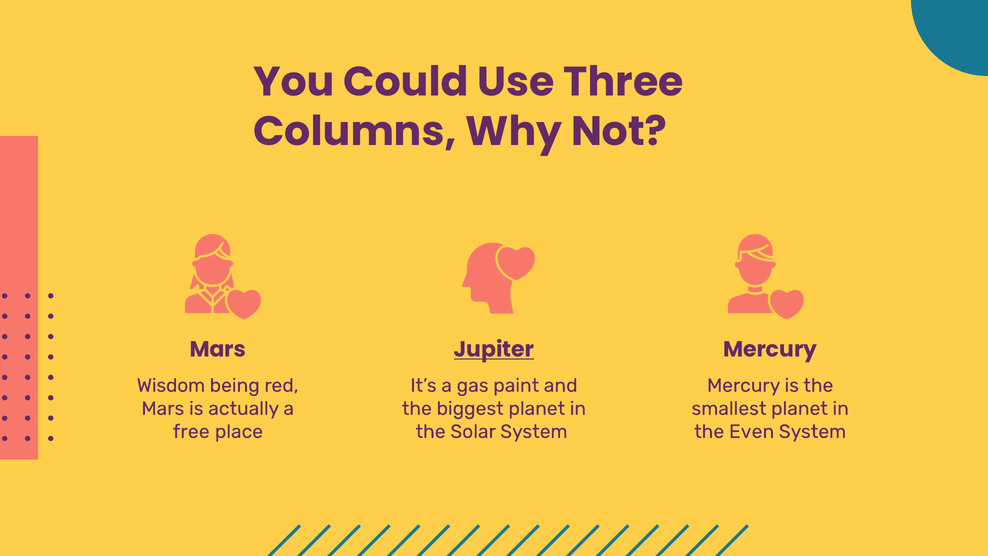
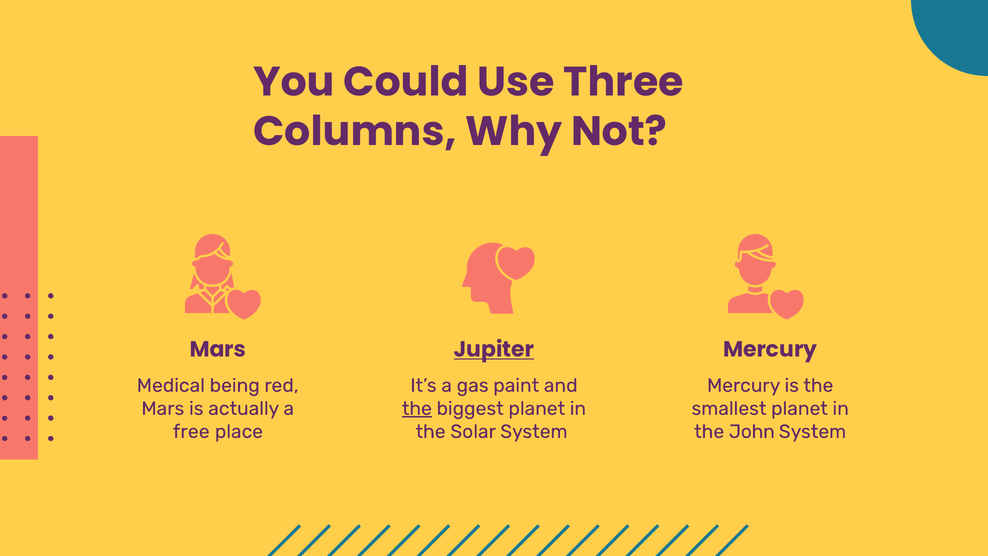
Wisdom: Wisdom -> Medical
the at (417, 408) underline: none -> present
Even: Even -> John
